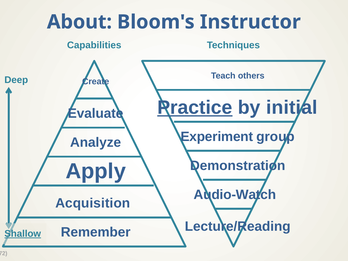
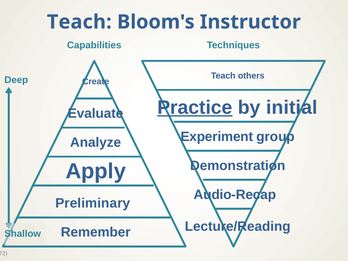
About at (79, 22): About -> Teach
Audio-Watch: Audio-Watch -> Audio-Recap
Acquisition: Acquisition -> Preliminary
Shallow underline: present -> none
